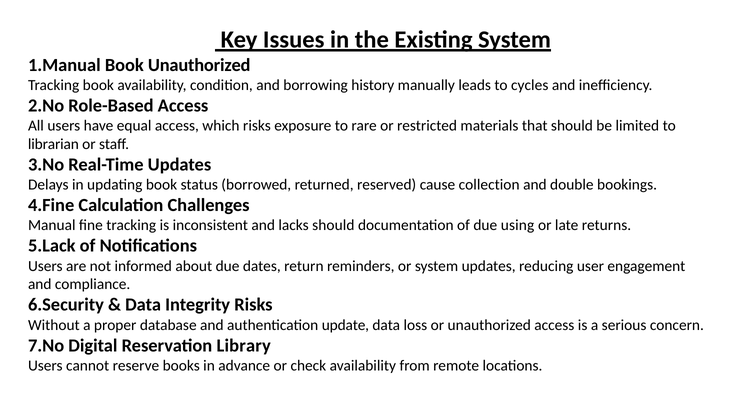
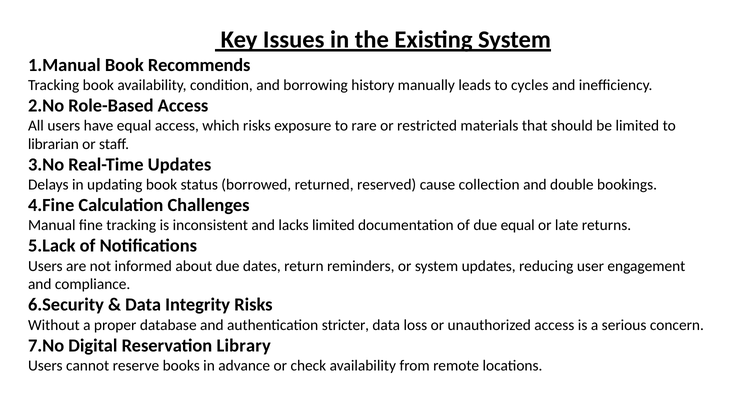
Book Unauthorized: Unauthorized -> Recommends
lacks should: should -> limited
due using: using -> equal
update: update -> stricter
